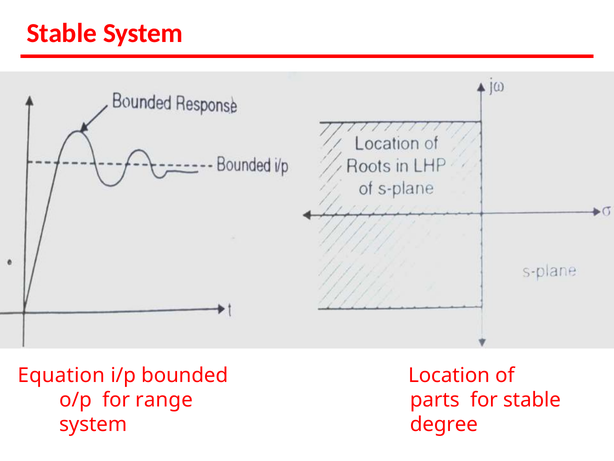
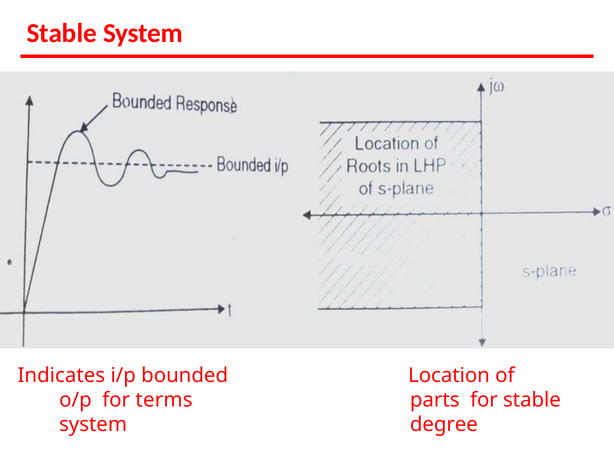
Equation: Equation -> Indicates
range: range -> terms
